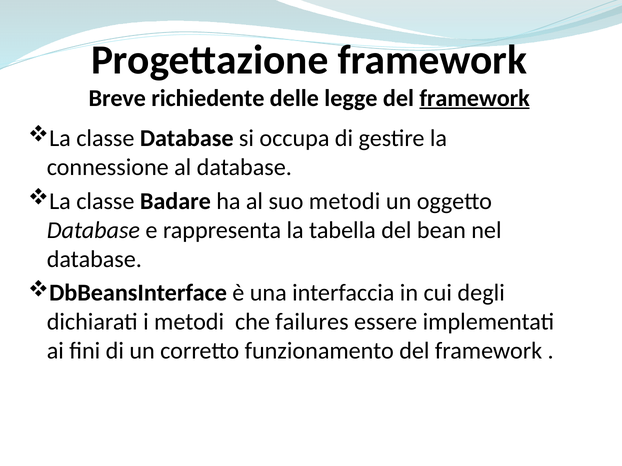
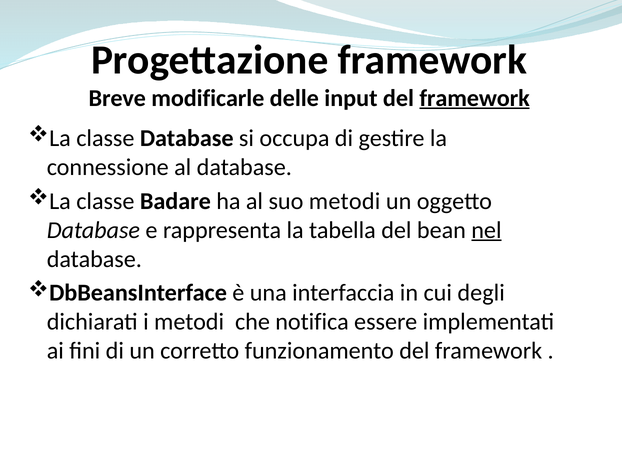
richiedente: richiedente -> modificarle
legge: legge -> input
nel underline: none -> present
failures: failures -> notifica
